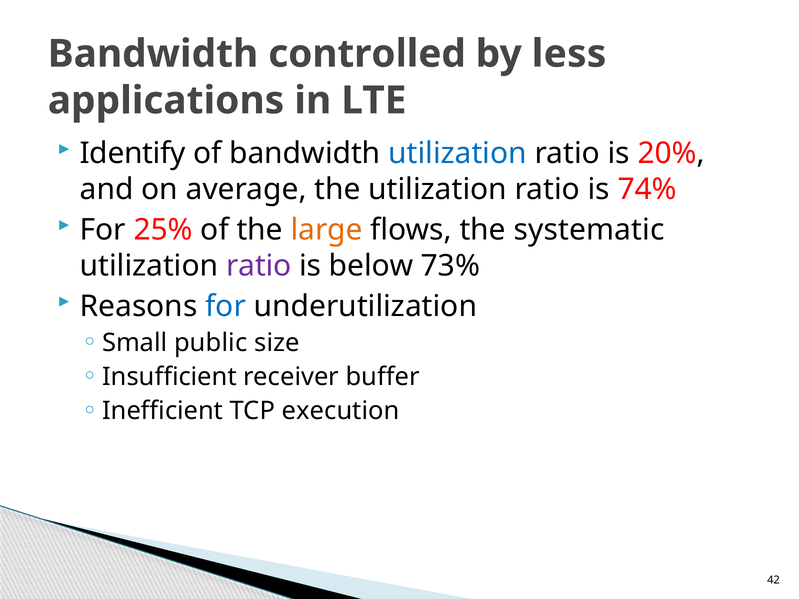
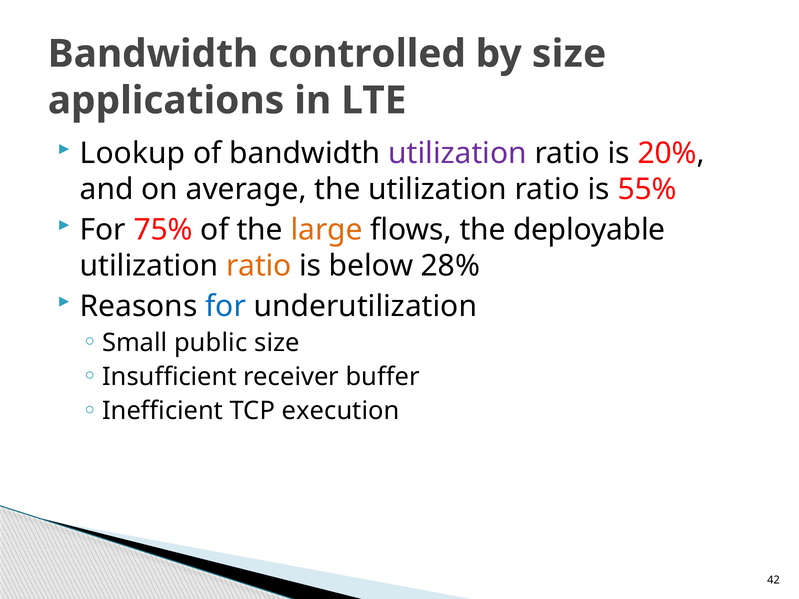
by less: less -> size
Identify: Identify -> Lookup
utilization at (458, 153) colour: blue -> purple
74%: 74% -> 55%
25%: 25% -> 75%
systematic: systematic -> deployable
ratio at (259, 266) colour: purple -> orange
73%: 73% -> 28%
